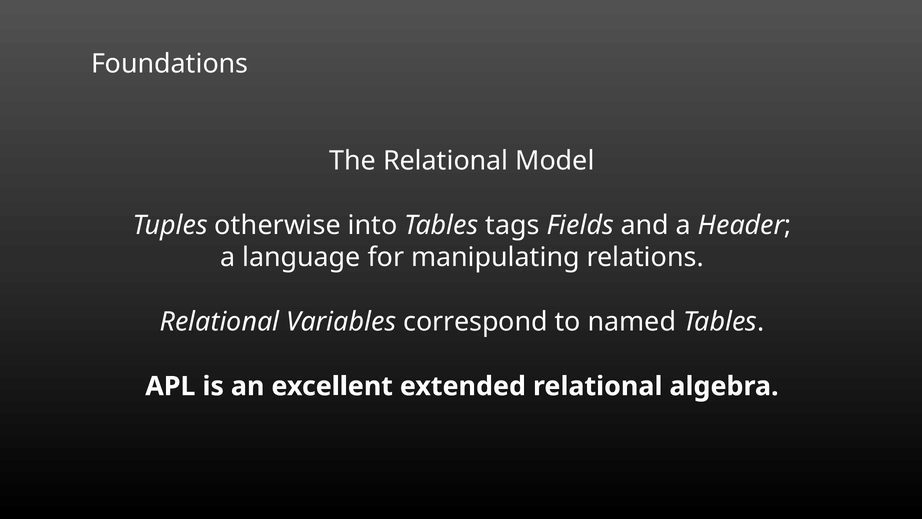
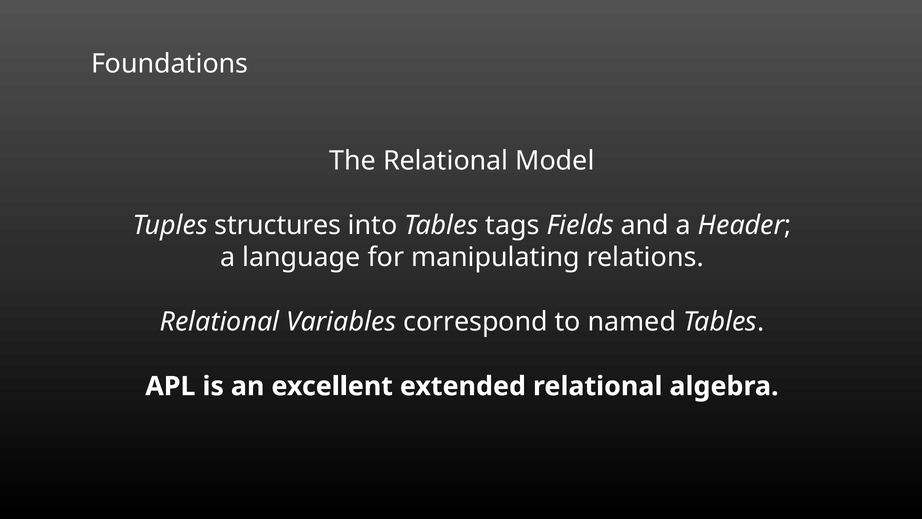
otherwise: otherwise -> structures
